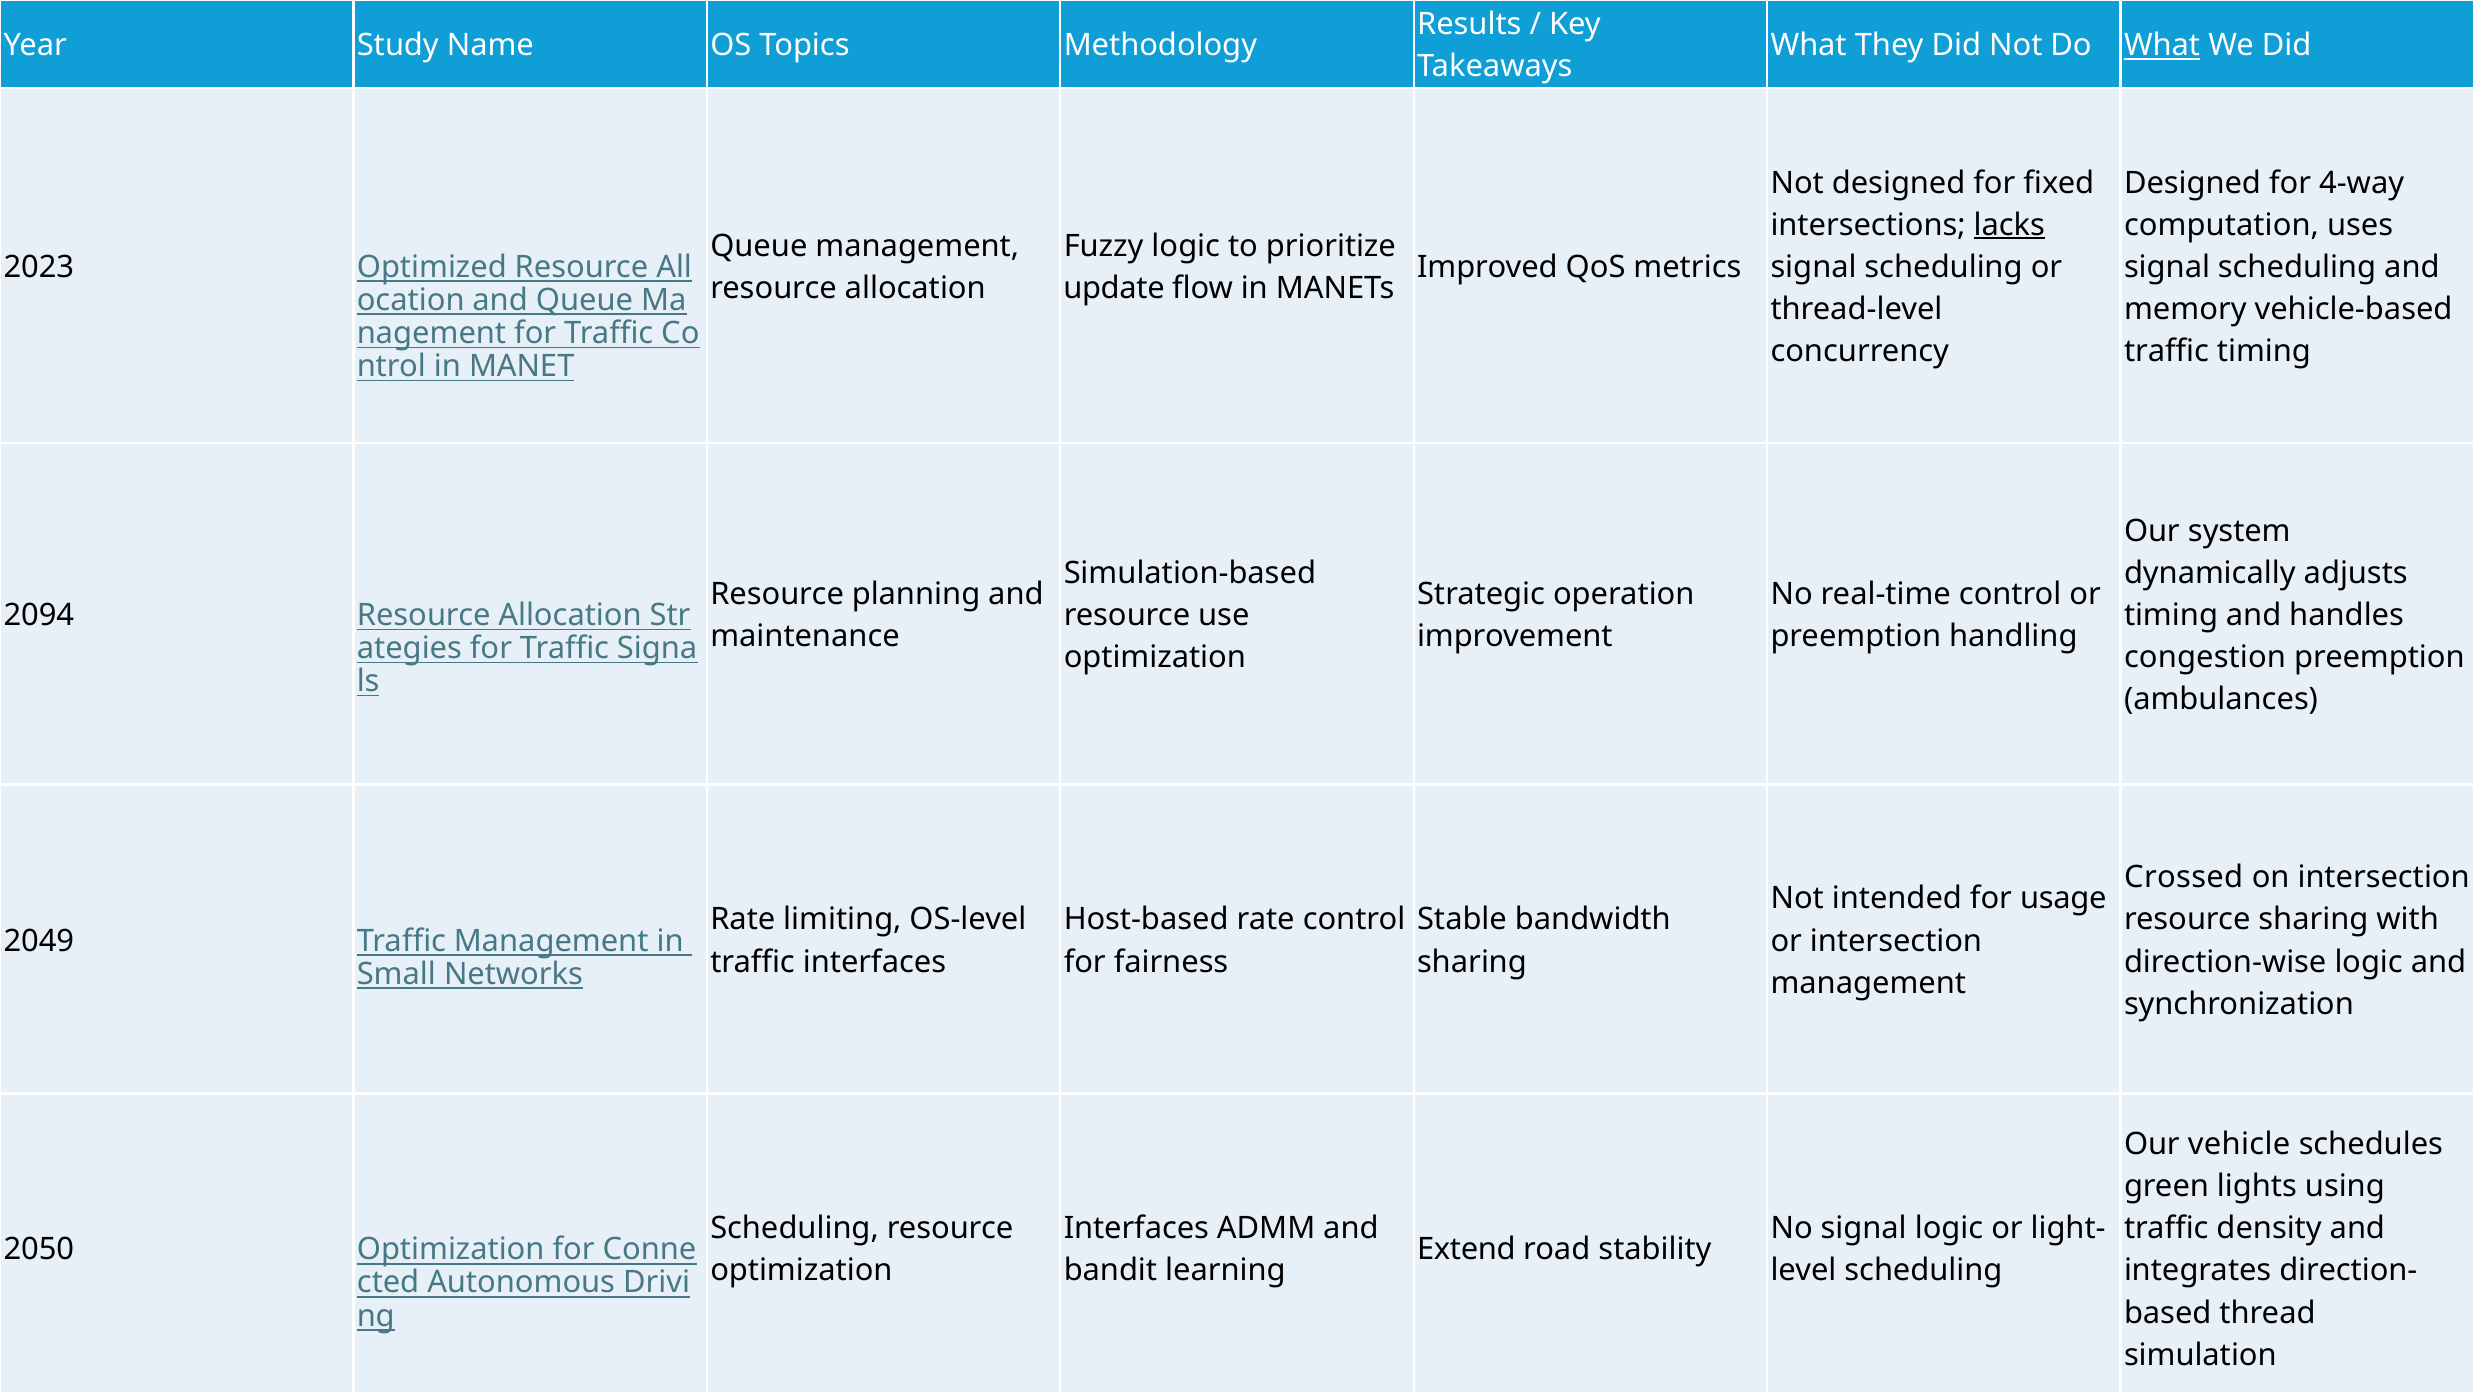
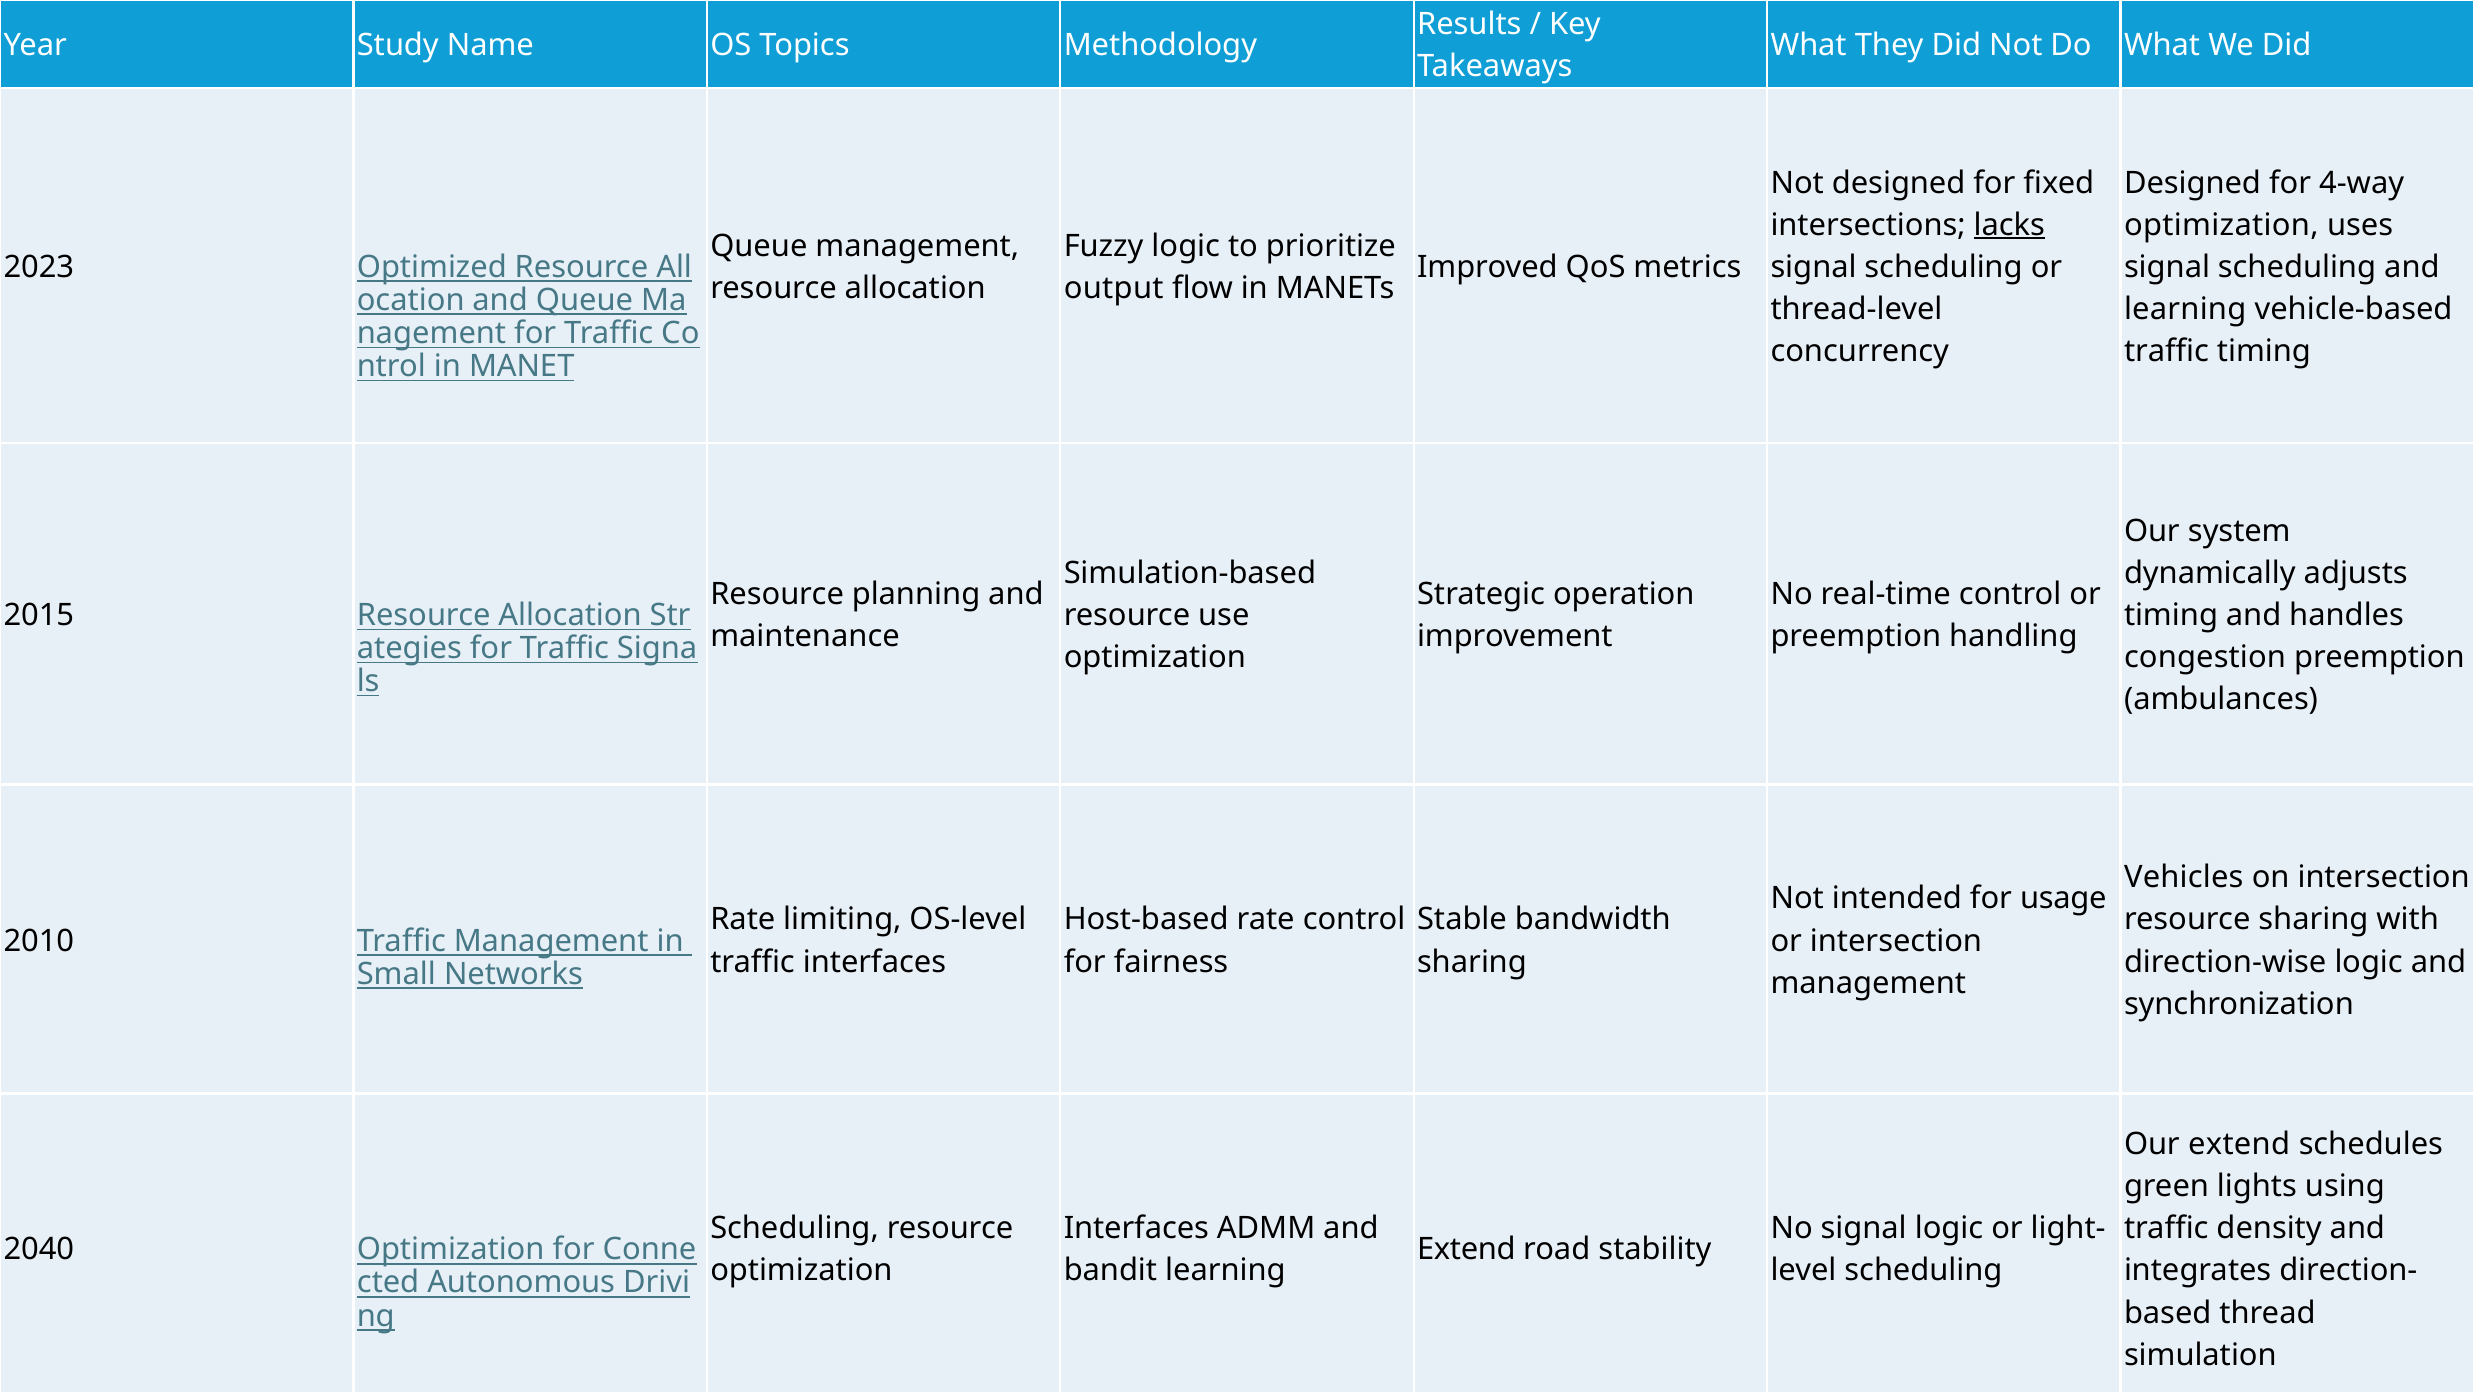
What at (2162, 46) underline: present -> none
computation at (2221, 225): computation -> optimization
update: update -> output
memory at (2185, 309): memory -> learning
2094: 2094 -> 2015
Crossed: Crossed -> Vehicles
2049: 2049 -> 2010
Our vehicle: vehicle -> extend
2050: 2050 -> 2040
